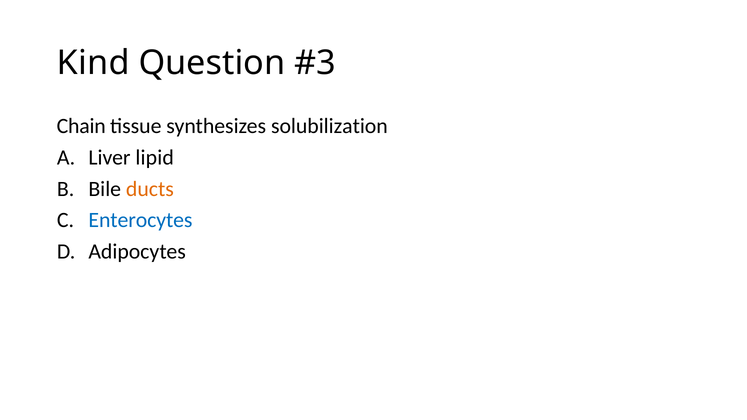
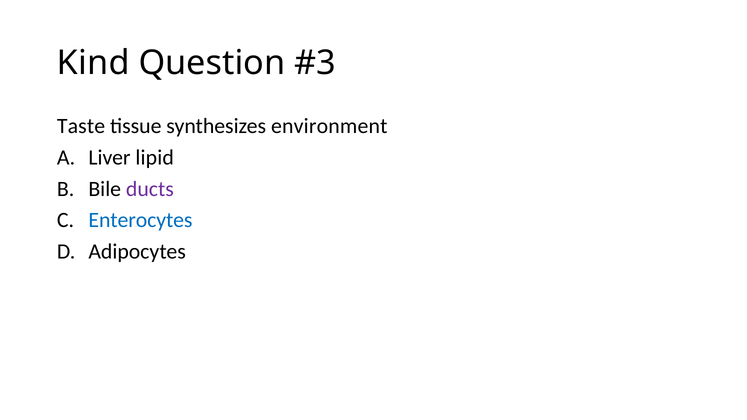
Chain: Chain -> Taste
solubilization: solubilization -> environment
ducts colour: orange -> purple
